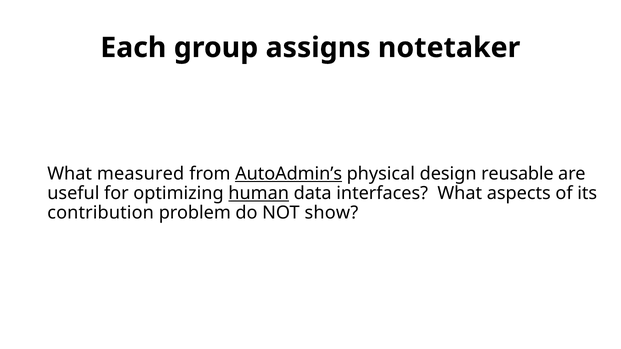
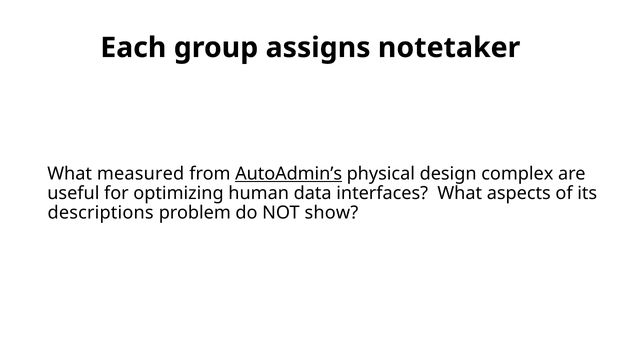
reusable: reusable -> complex
human underline: present -> none
contribution: contribution -> descriptions
